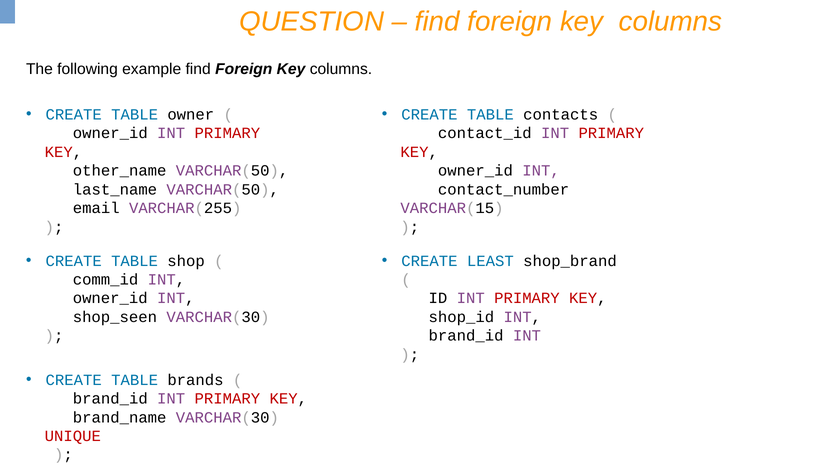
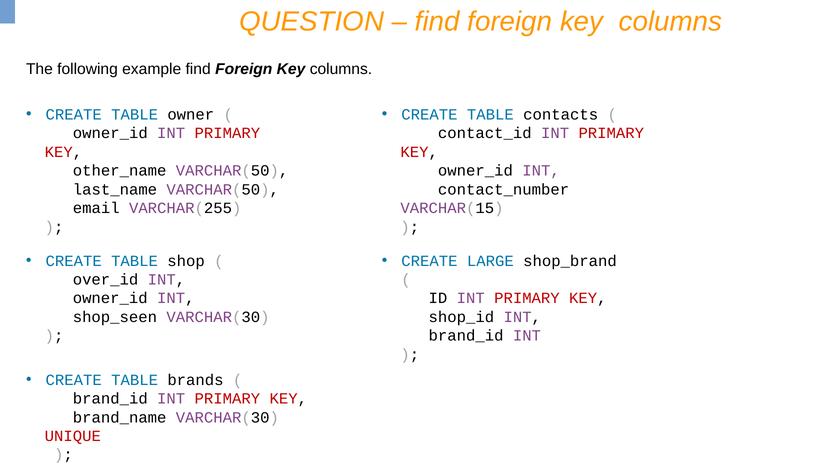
LEAST: LEAST -> LARGE
comm_id: comm_id -> over_id
